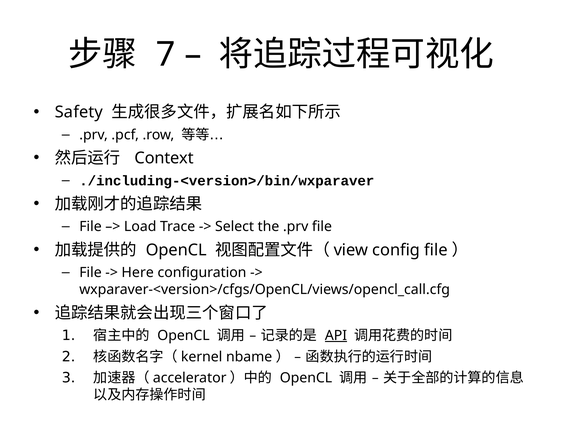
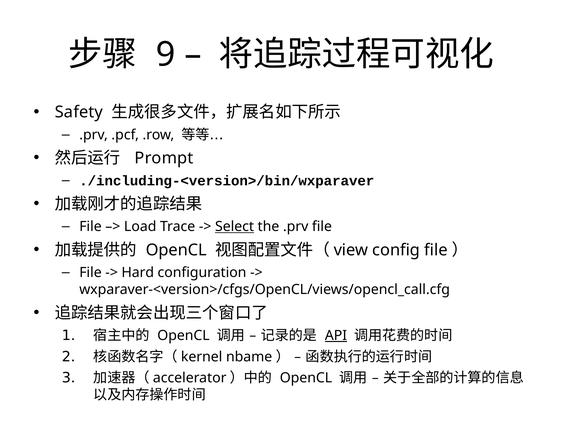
7: 7 -> 9
Context: Context -> Prompt
Select underline: none -> present
Here: Here -> Hard
